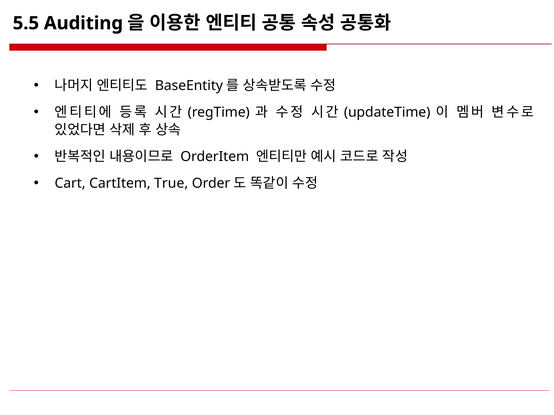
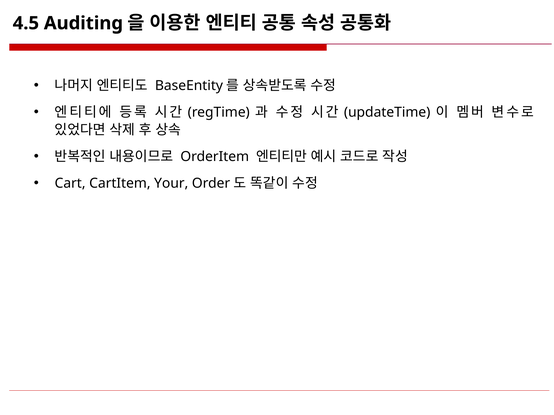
5.5: 5.5 -> 4.5
True: True -> Your
